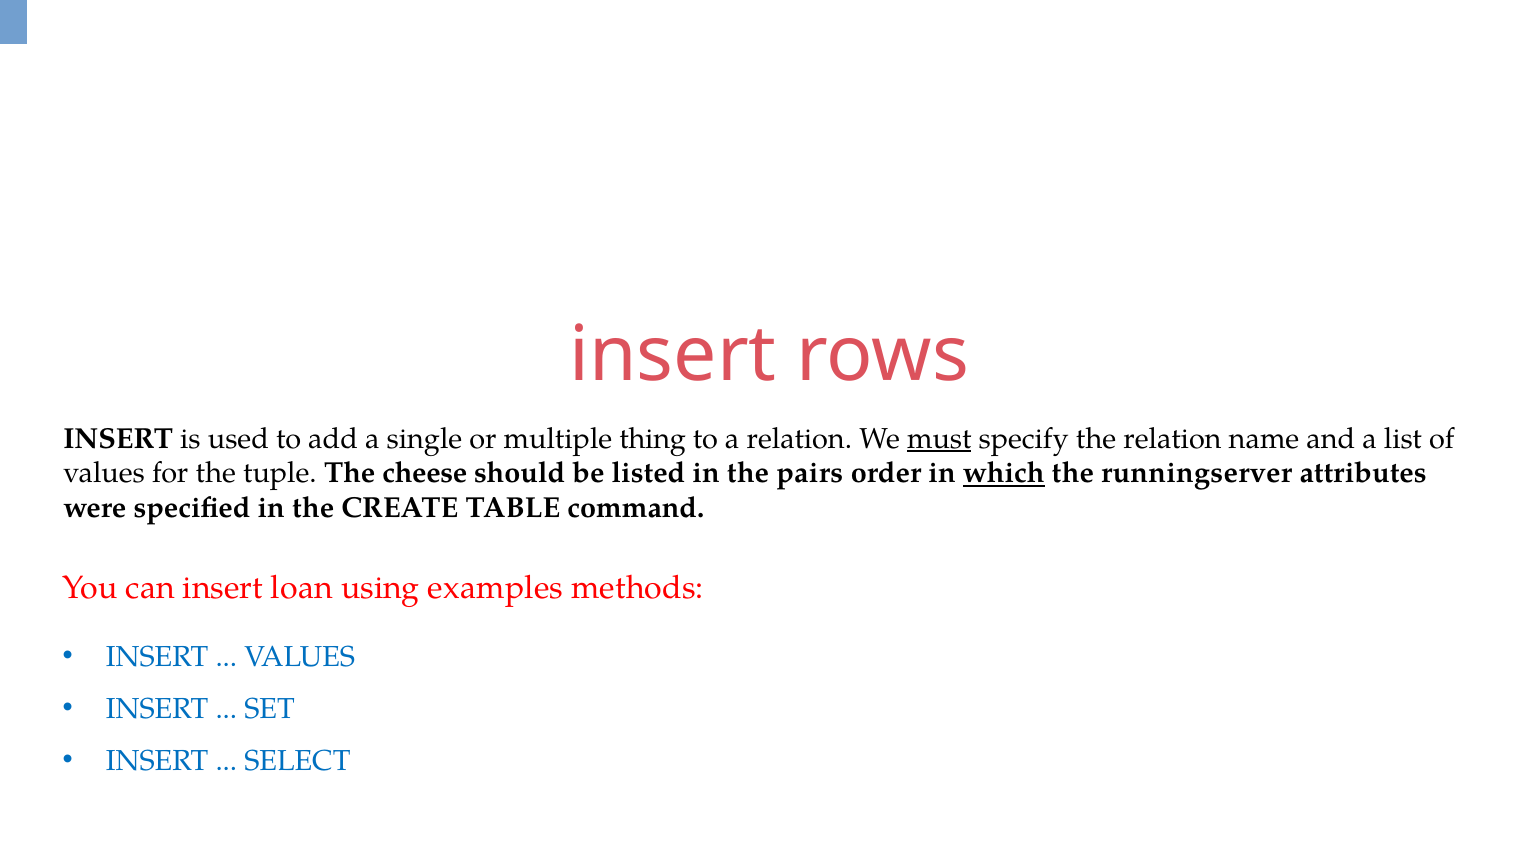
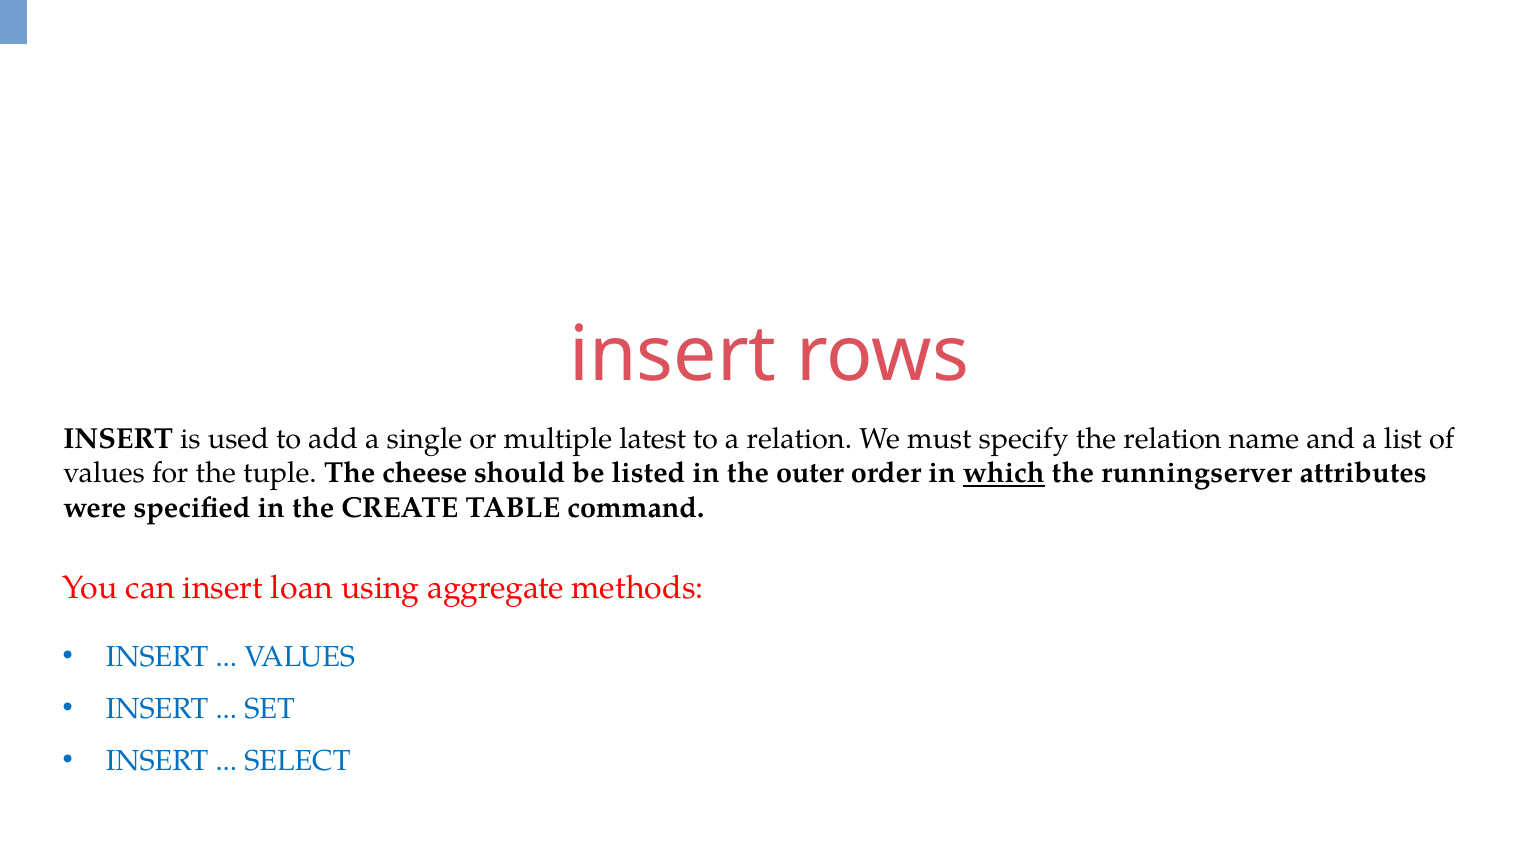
thing: thing -> latest
must underline: present -> none
pairs: pairs -> outer
examples: examples -> aggregate
